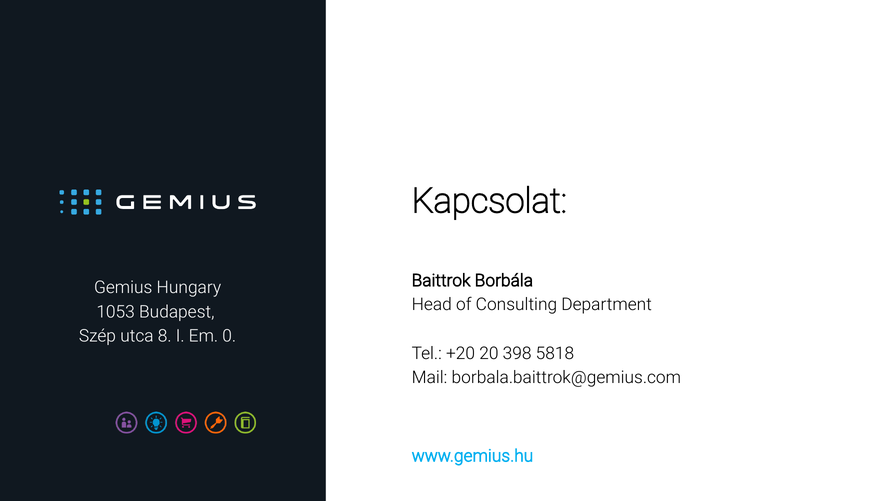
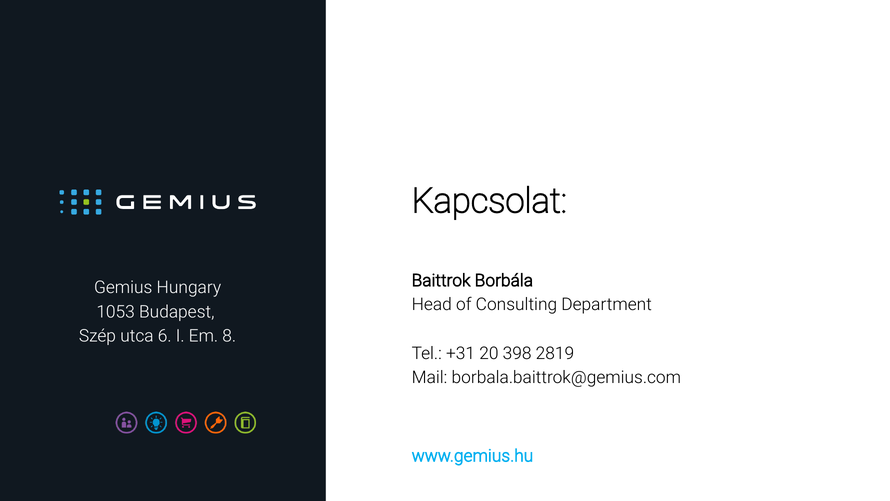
8: 8 -> 6
0: 0 -> 8
+20: +20 -> +31
5818: 5818 -> 2819
